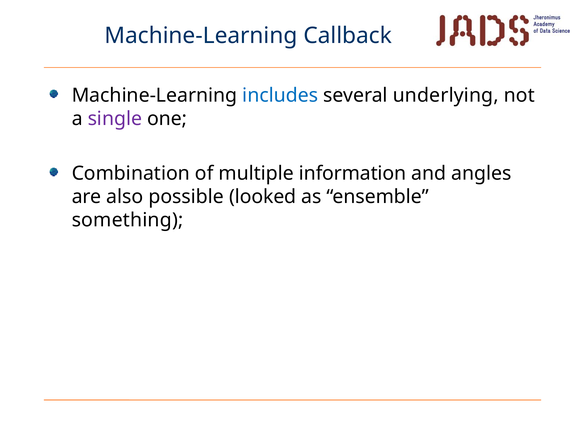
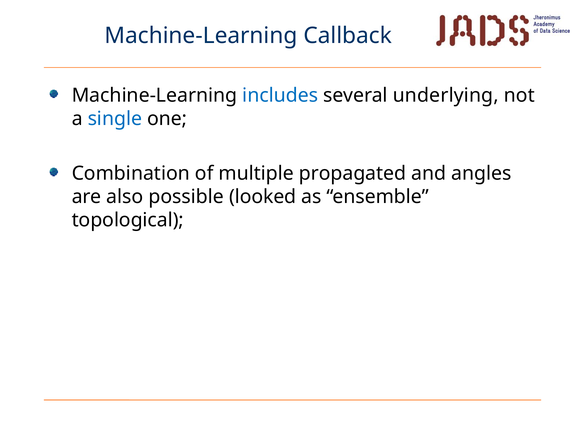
single colour: purple -> blue
information: information -> propagated
something: something -> topological
